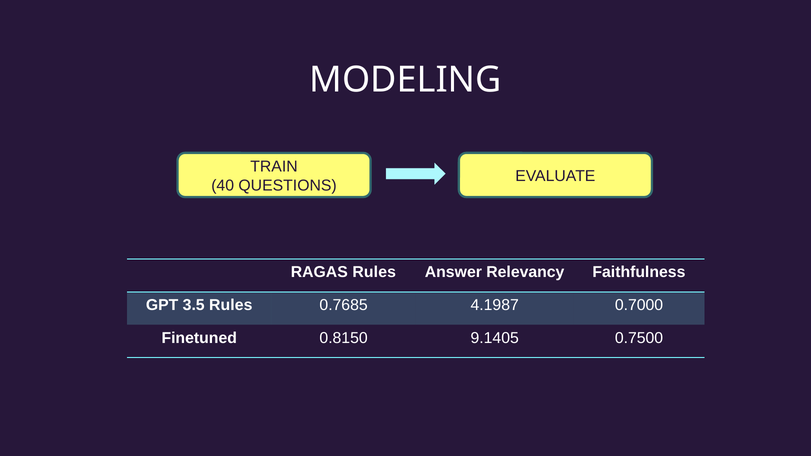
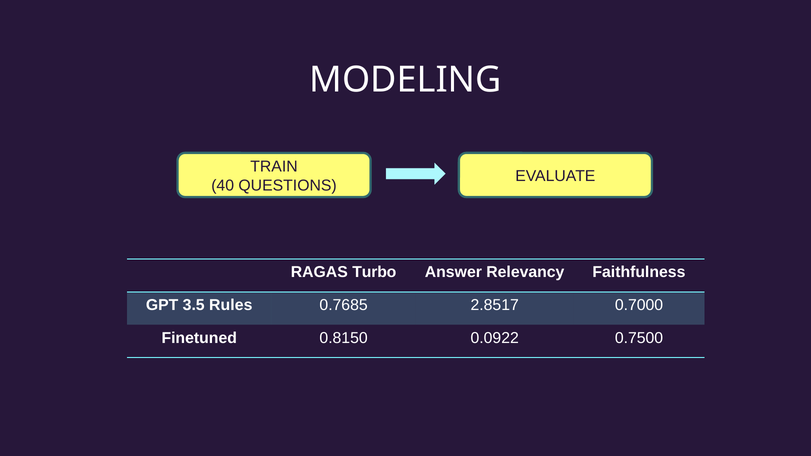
RAGAS Rules: Rules -> Turbo
4.1987: 4.1987 -> 2.8517
9.1405: 9.1405 -> 0.0922
